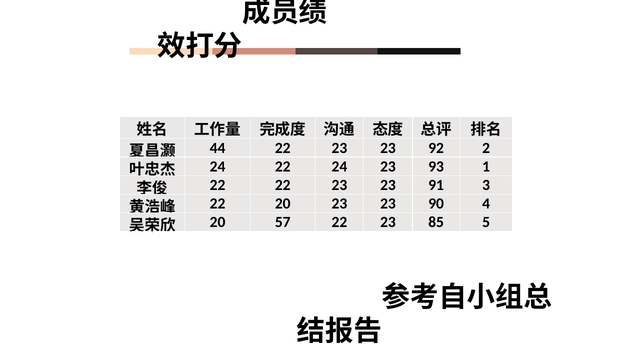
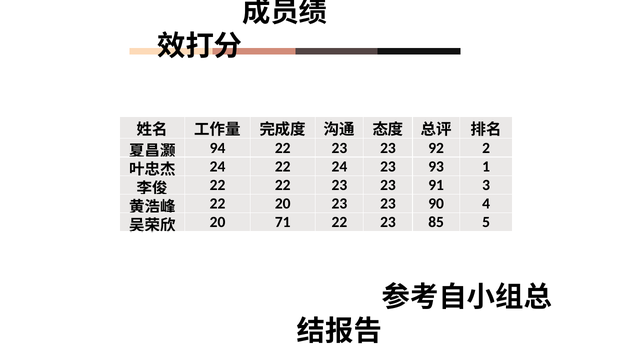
44: 44 -> 94
57: 57 -> 71
